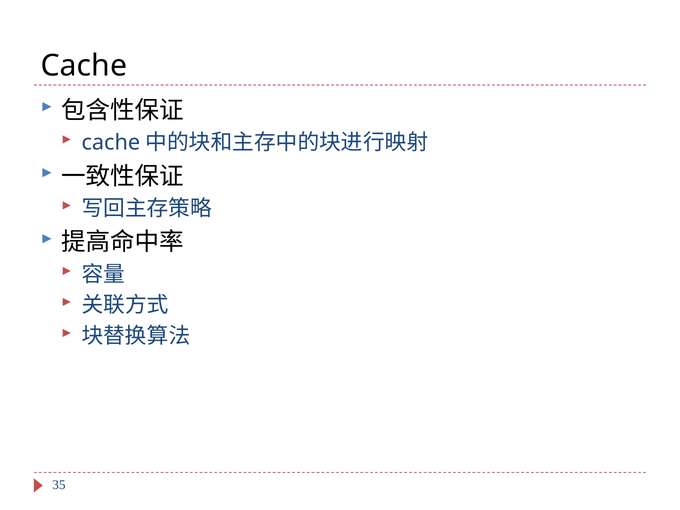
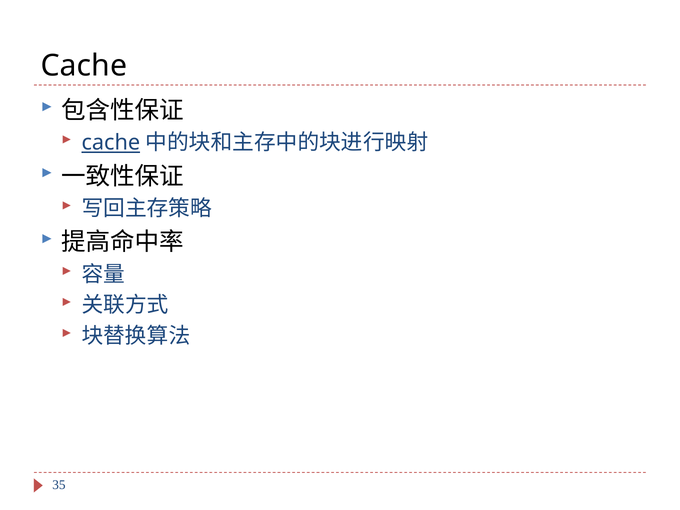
cache at (111, 143) underline: none -> present
